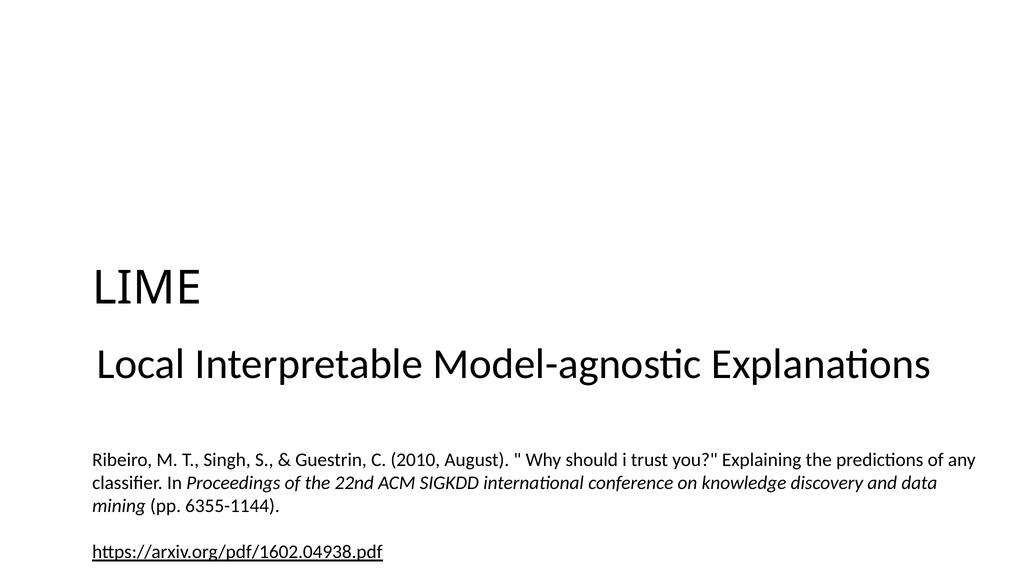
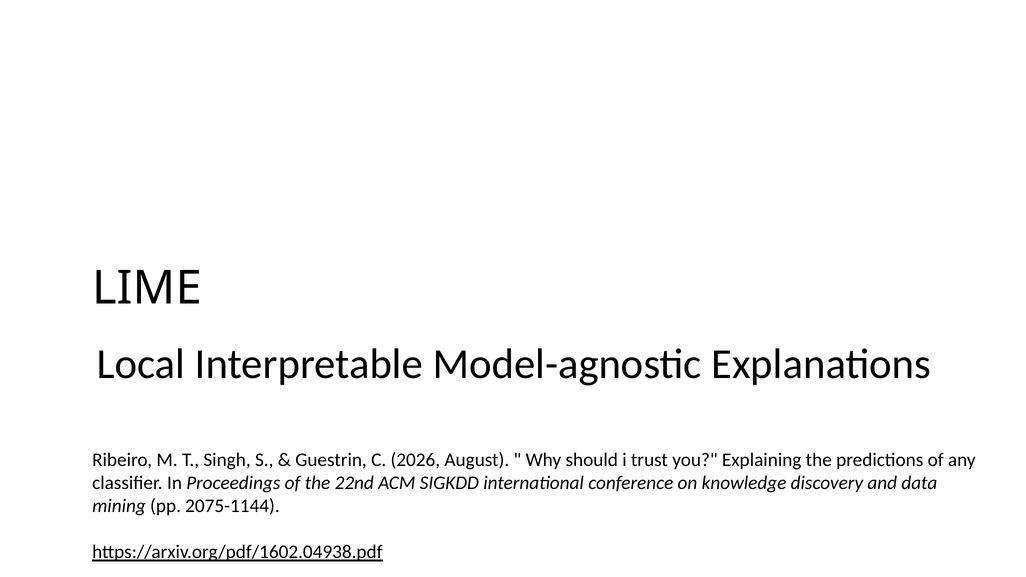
2010: 2010 -> 2026
6355-1144: 6355-1144 -> 2075-1144
